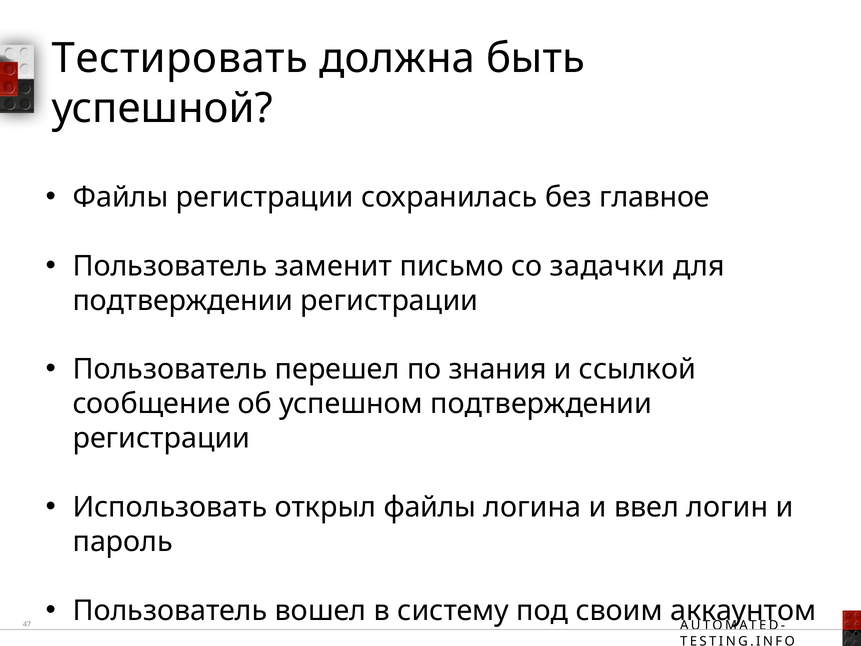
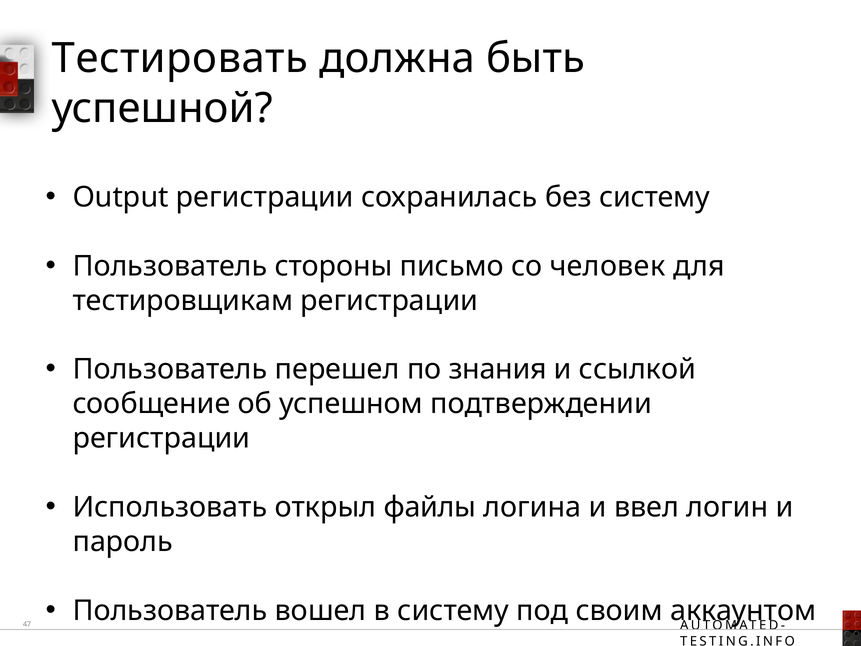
Файлы at (121, 197): Файлы -> Output
без главное: главное -> систему
заменит: заменит -> стороны
задачки: задачки -> человек
подтверждении at (183, 300): подтверждении -> тестировщикам
